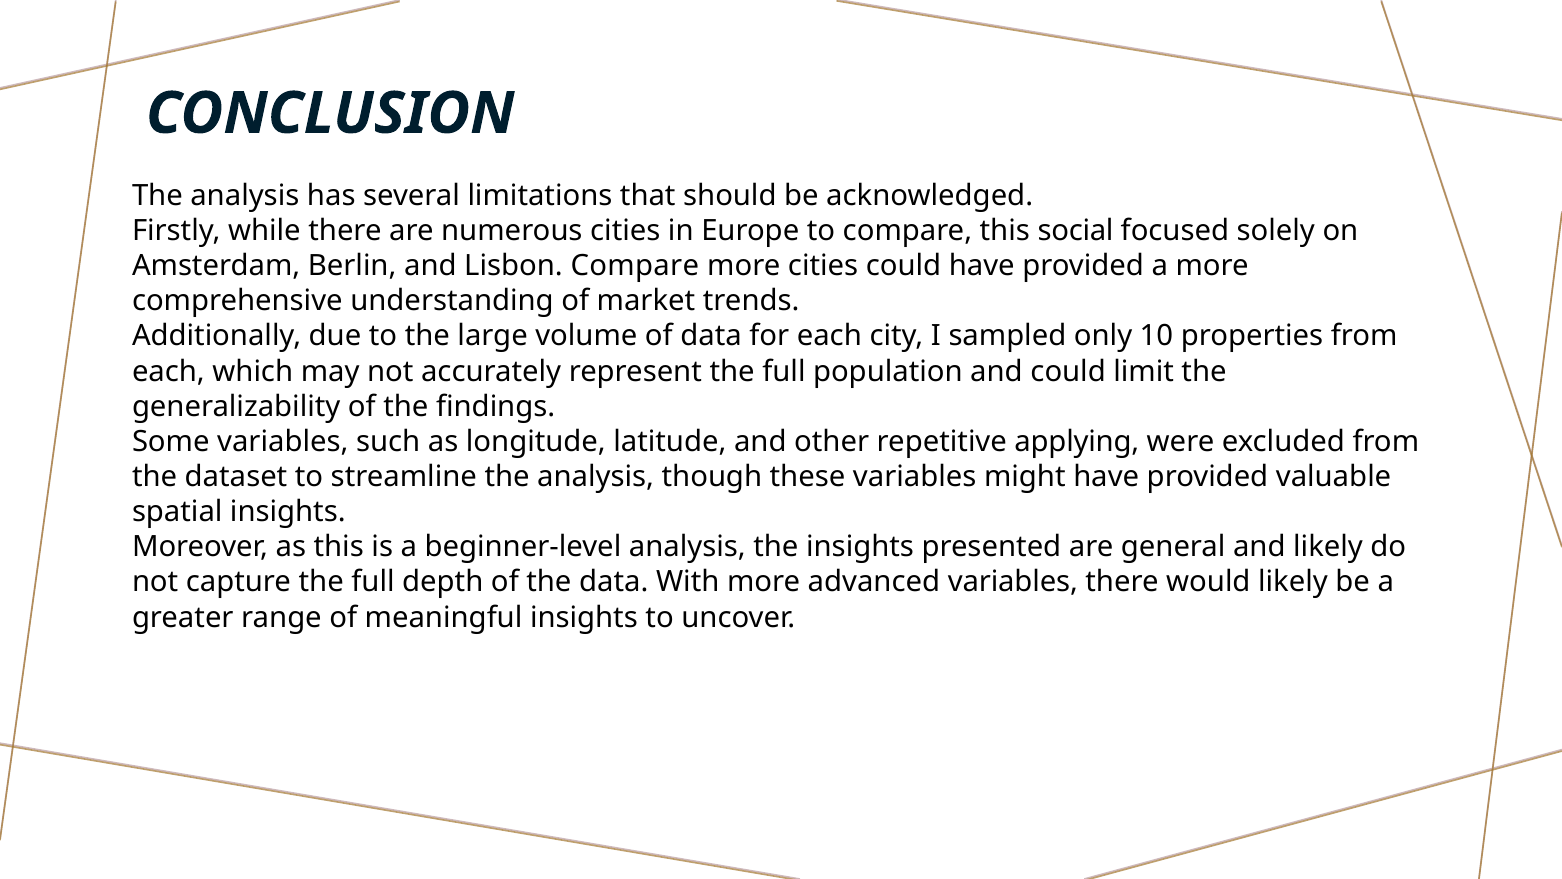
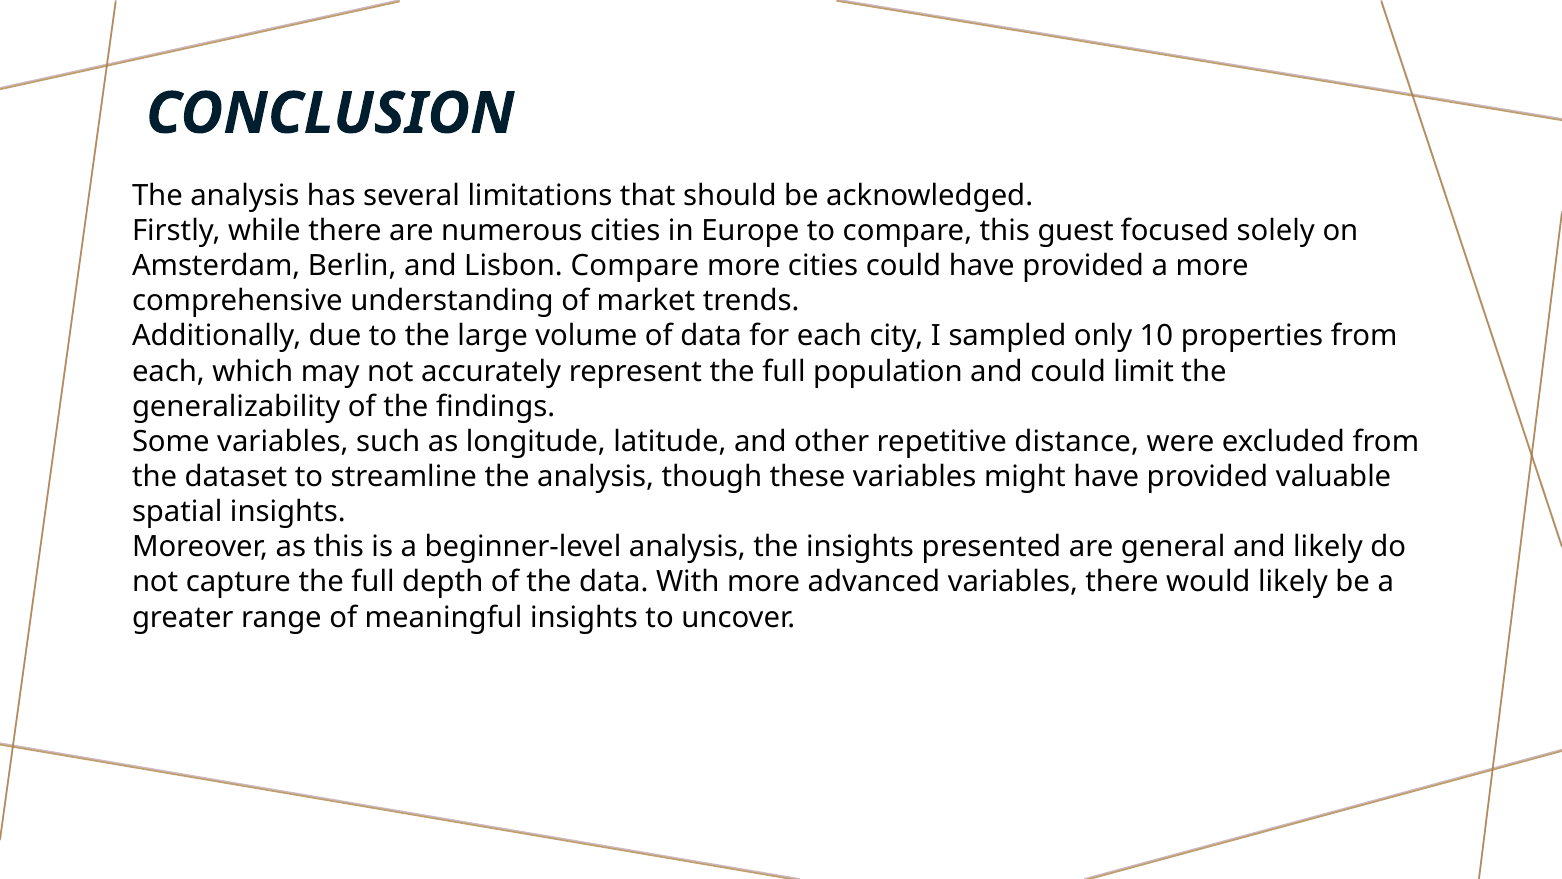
social: social -> guest
applying: applying -> distance
